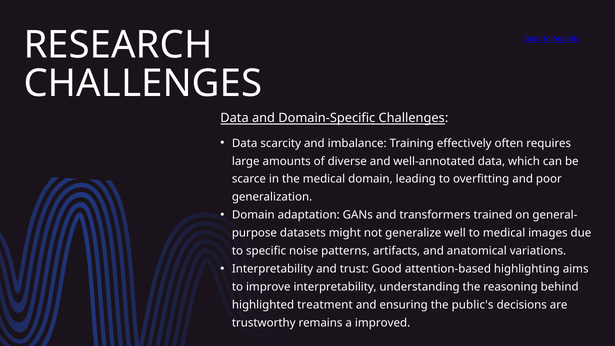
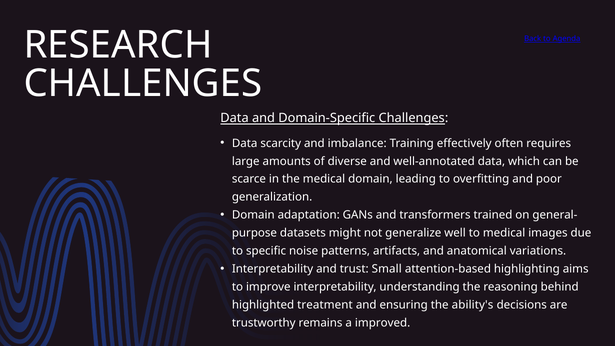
Good: Good -> Small
public's: public's -> ability's
